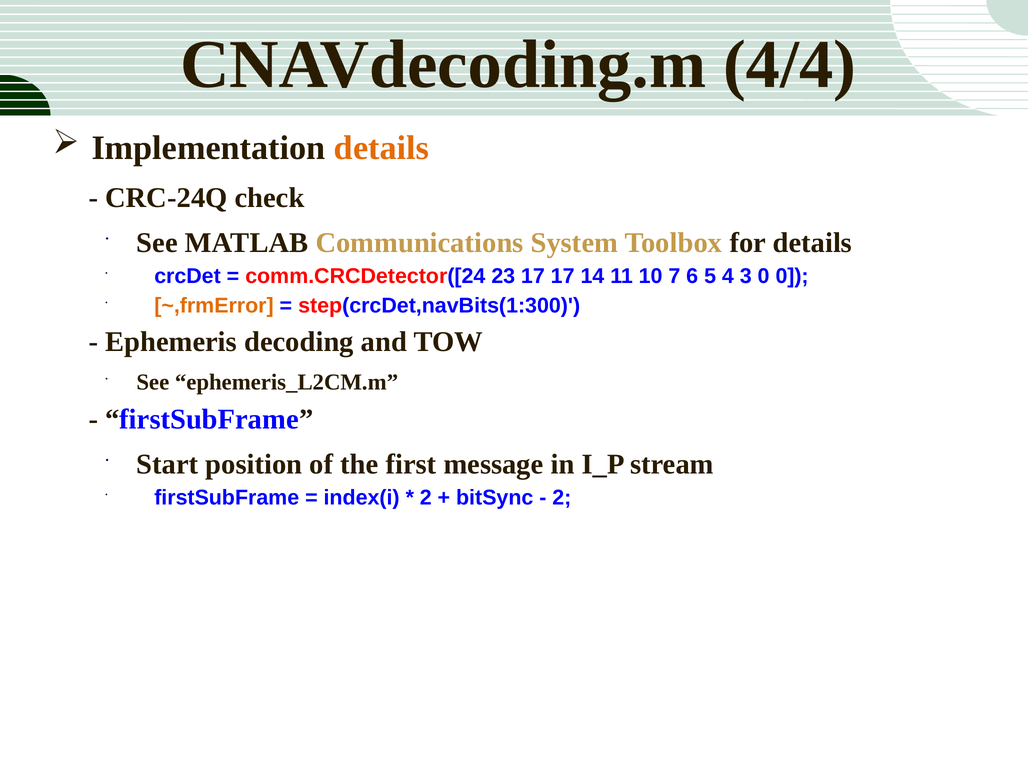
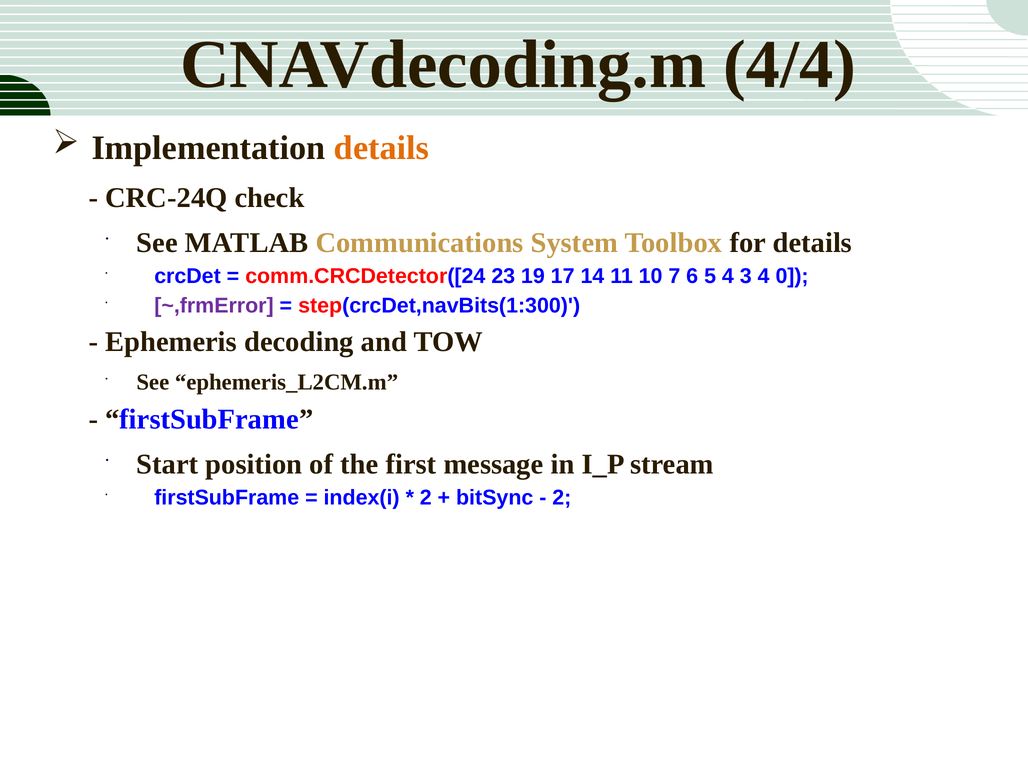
23 17: 17 -> 19
3 0: 0 -> 4
~,frmError colour: orange -> purple
